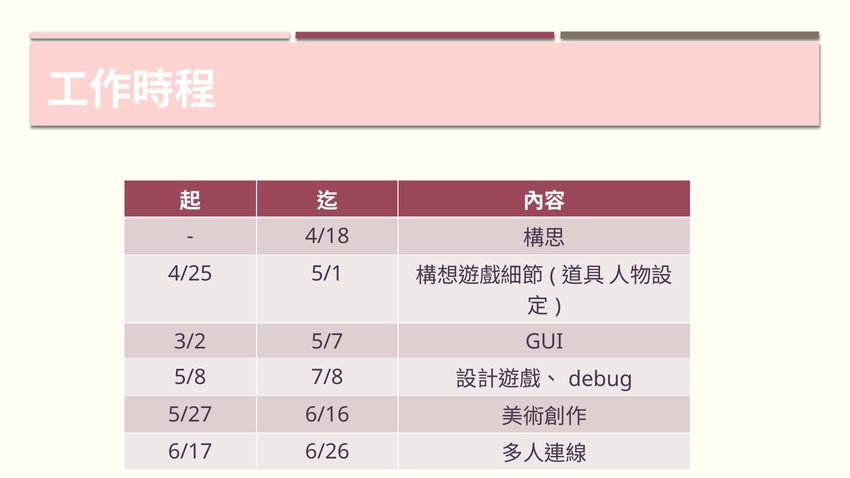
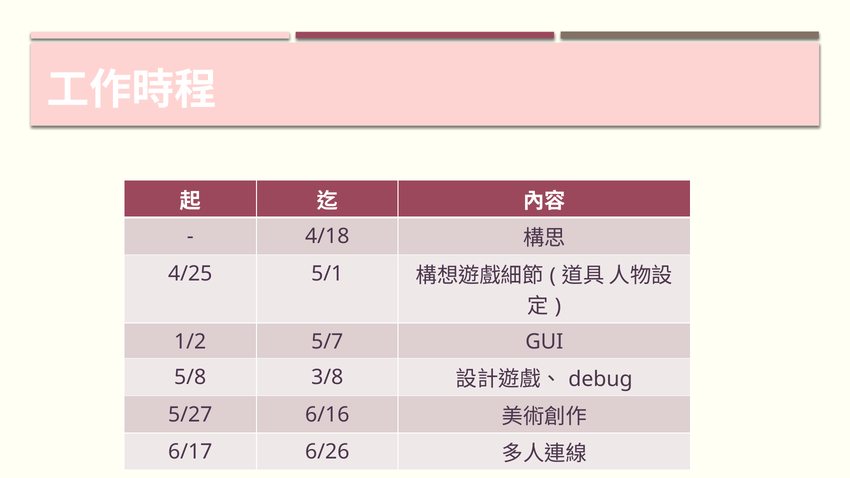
3/2: 3/2 -> 1/2
7/8: 7/8 -> 3/8
